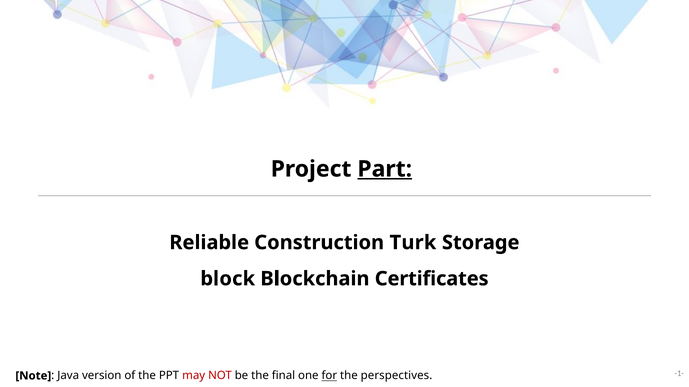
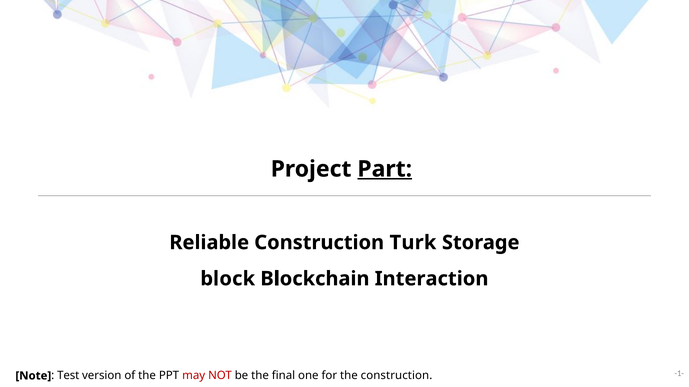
Certificates: Certificates -> Interaction
Java: Java -> Test
for underline: present -> none
the perspectives: perspectives -> construction
